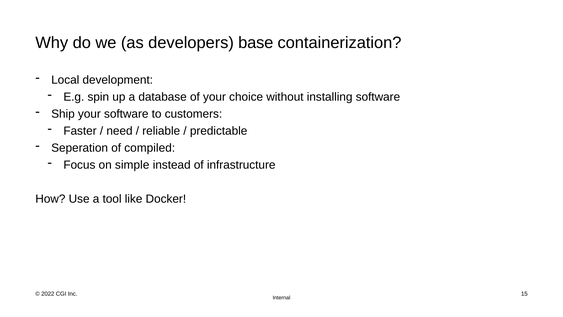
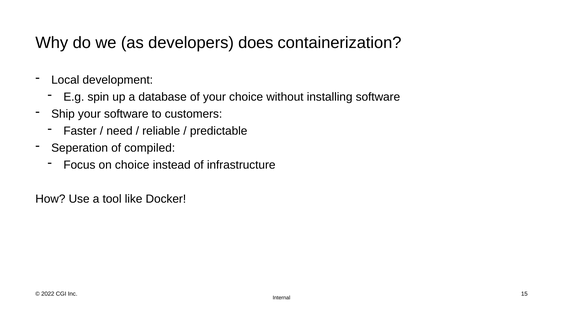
base: base -> does
on simple: simple -> choice
